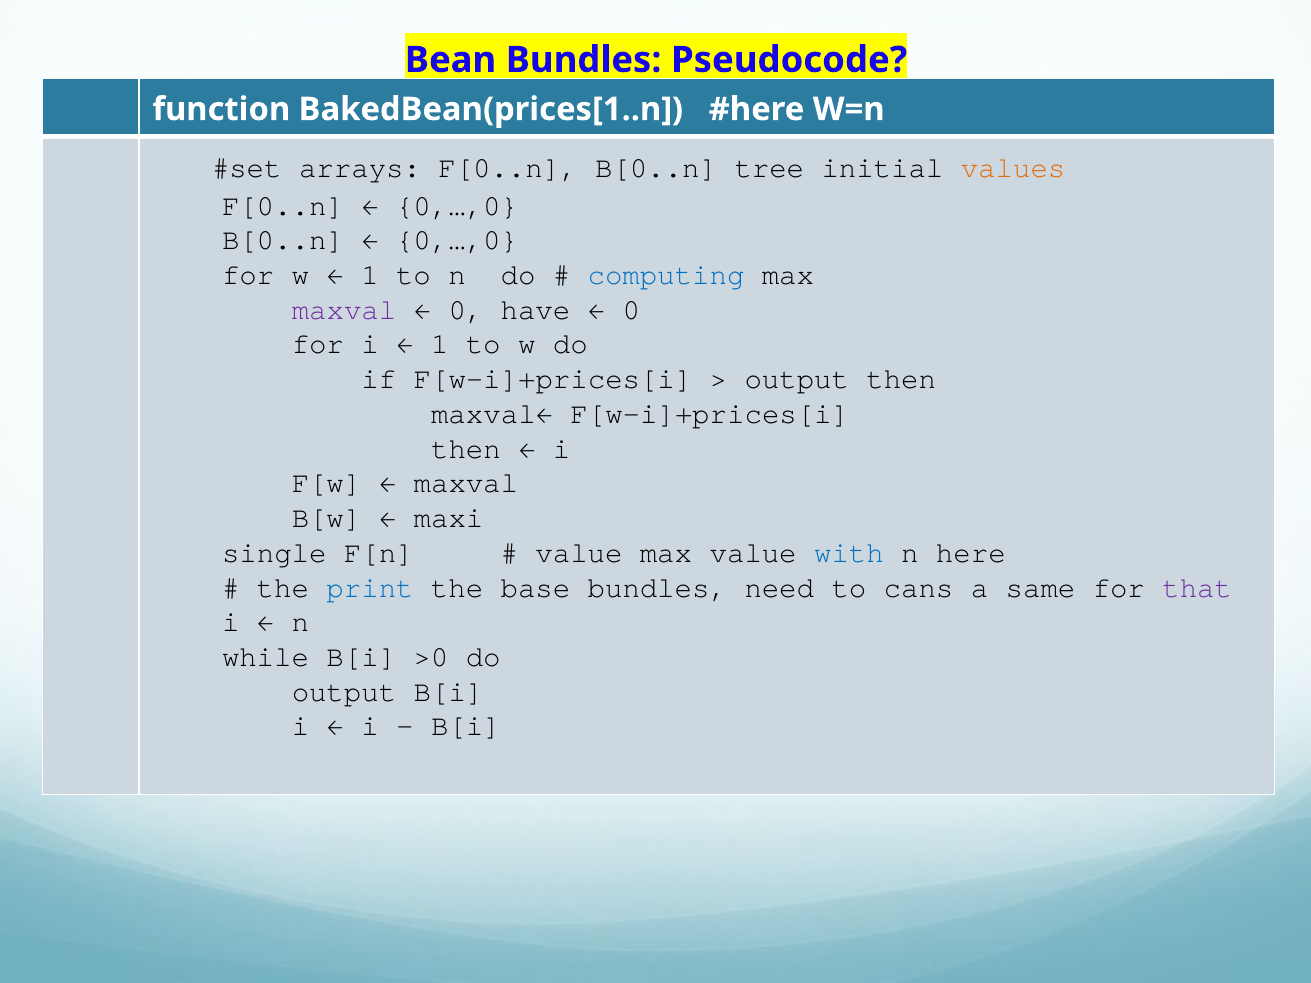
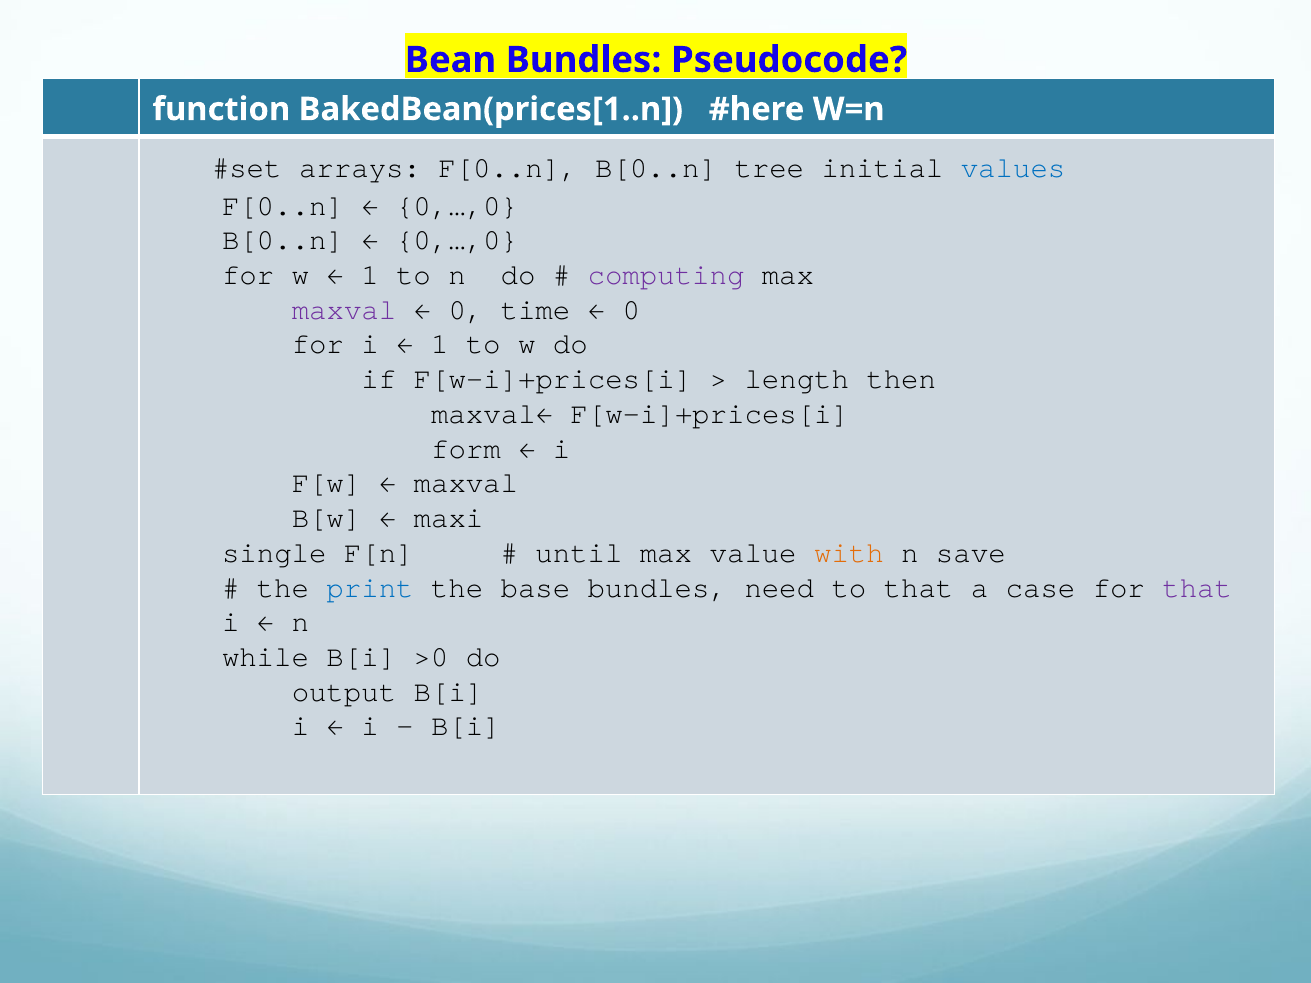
values colour: orange -> blue
computing colour: blue -> purple
have: have -> time
output at (797, 379): output -> length
then at (466, 449): then -> form
value at (579, 553): value -> until
with colour: blue -> orange
here: here -> save
to cans: cans -> that
same: same -> case
